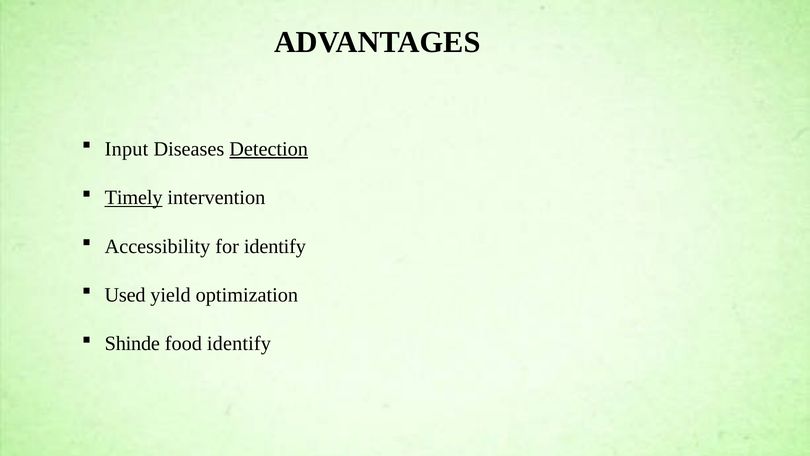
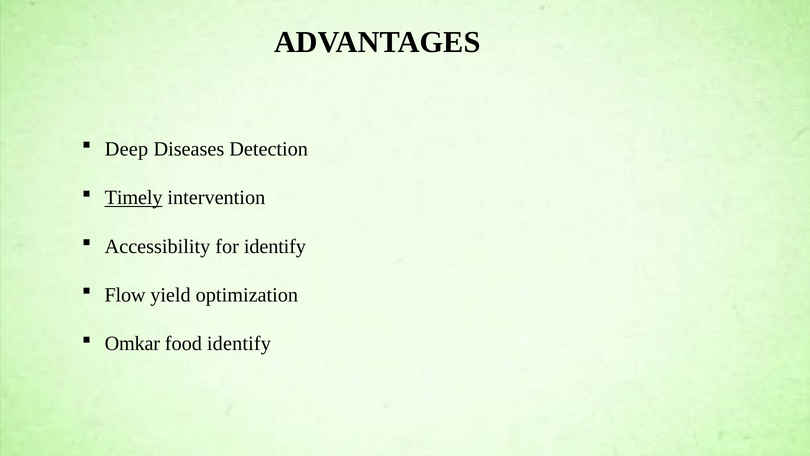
Input: Input -> Deep
Detection underline: present -> none
Used: Used -> Flow
Shinde: Shinde -> Omkar
